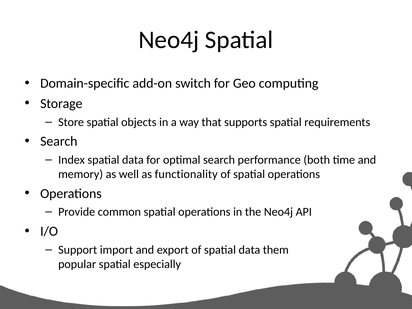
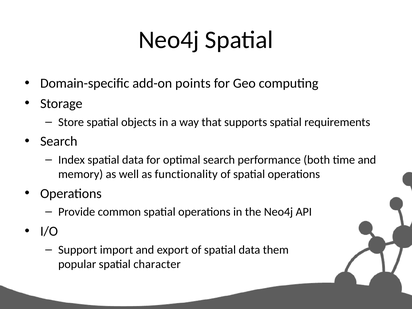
switch: switch -> points
especially: especially -> character
